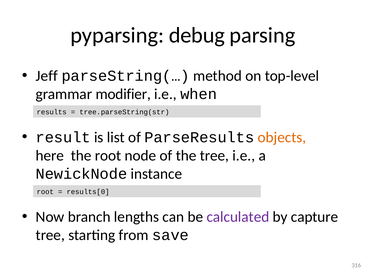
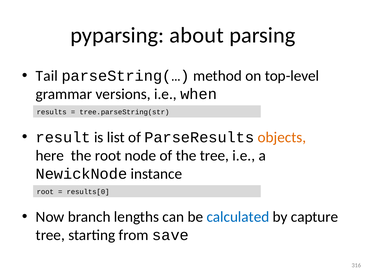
debug: debug -> about
Jeff: Jeff -> Tail
modifier: modifier -> versions
calculated colour: purple -> blue
